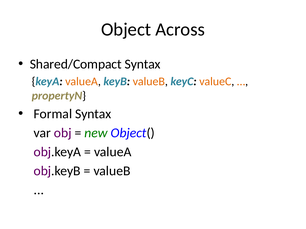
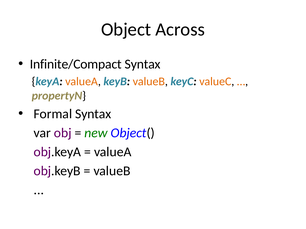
Shared/Compact: Shared/Compact -> Infinite/Compact
